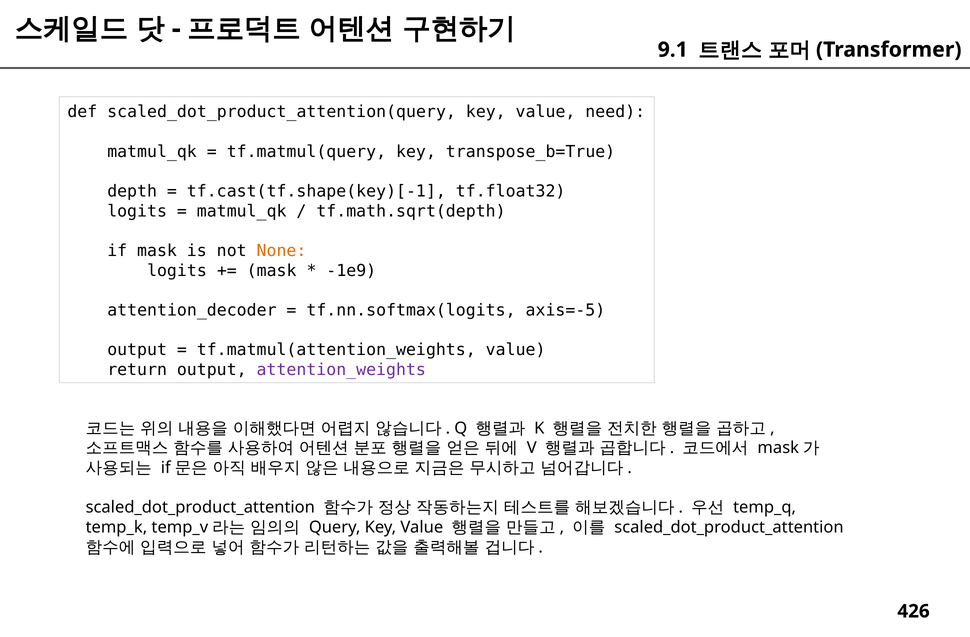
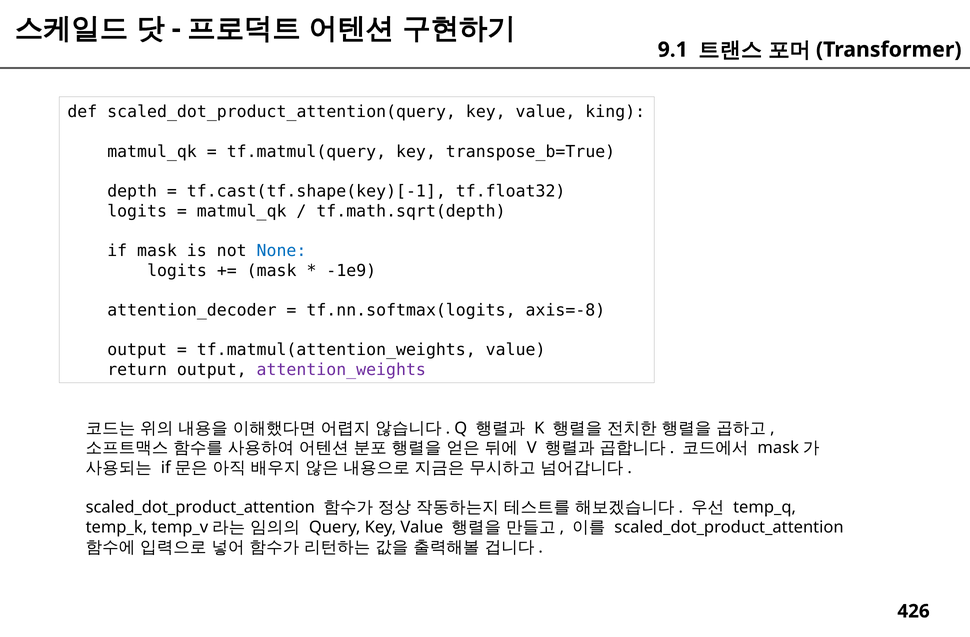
need: need -> king
None colour: orange -> blue
axis=-5: axis=-5 -> axis=-8
